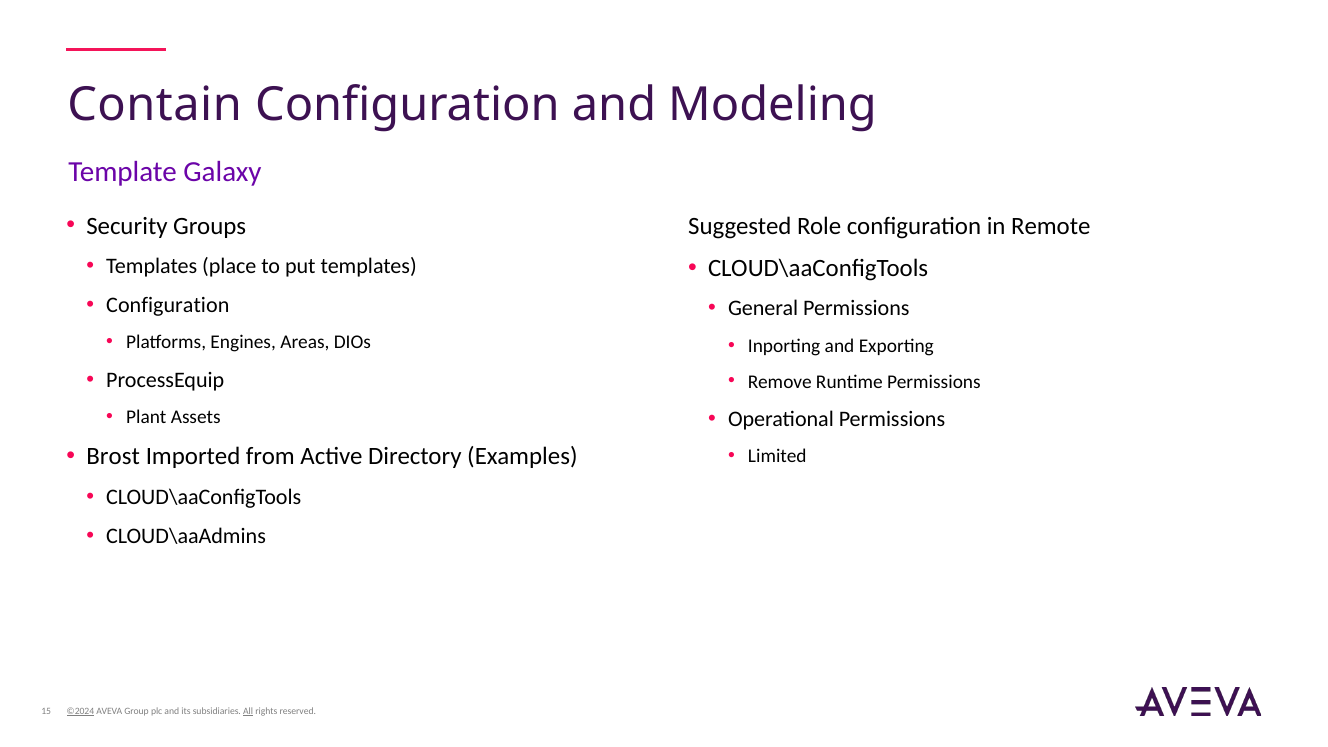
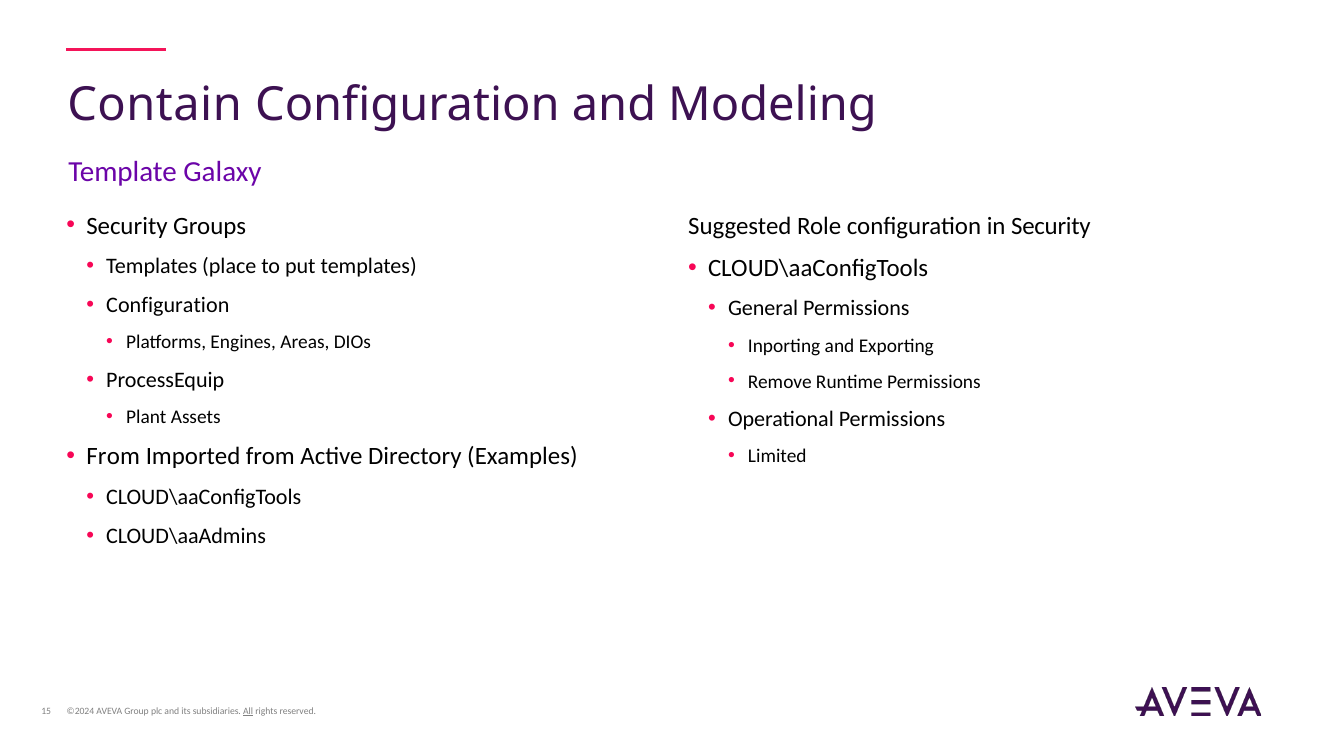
in Remote: Remote -> Security
Brost at (113, 457): Brost -> From
©2024 underline: present -> none
